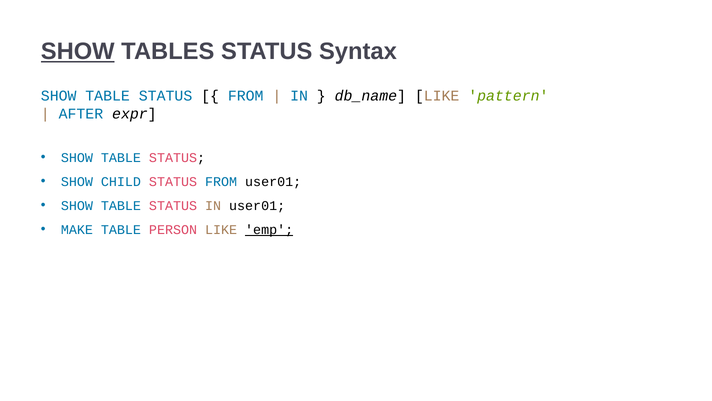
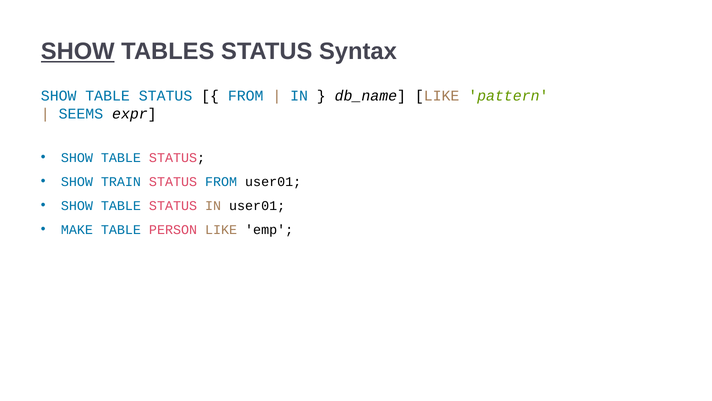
AFTER: AFTER -> SEEMS
CHILD: CHILD -> TRAIN
emp underline: present -> none
